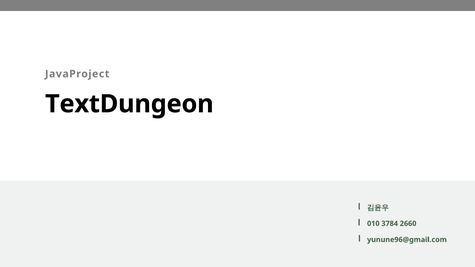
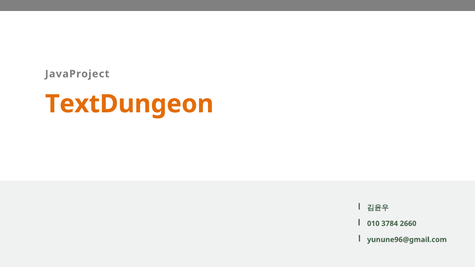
TextDungeon colour: black -> orange
